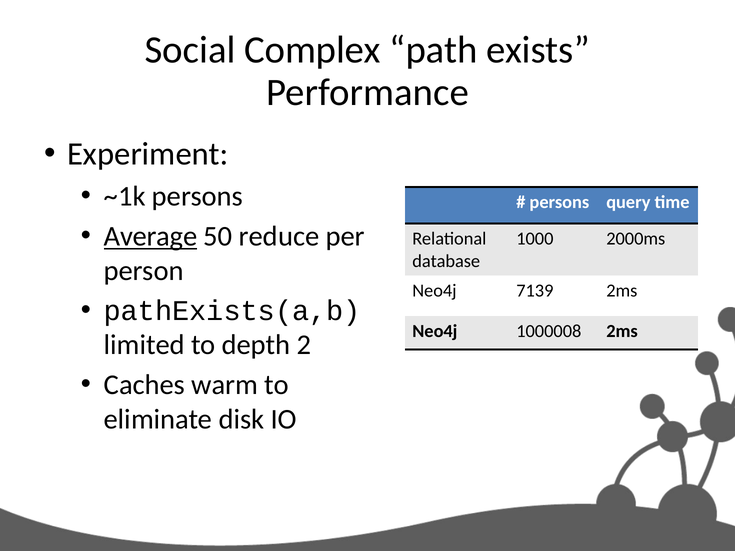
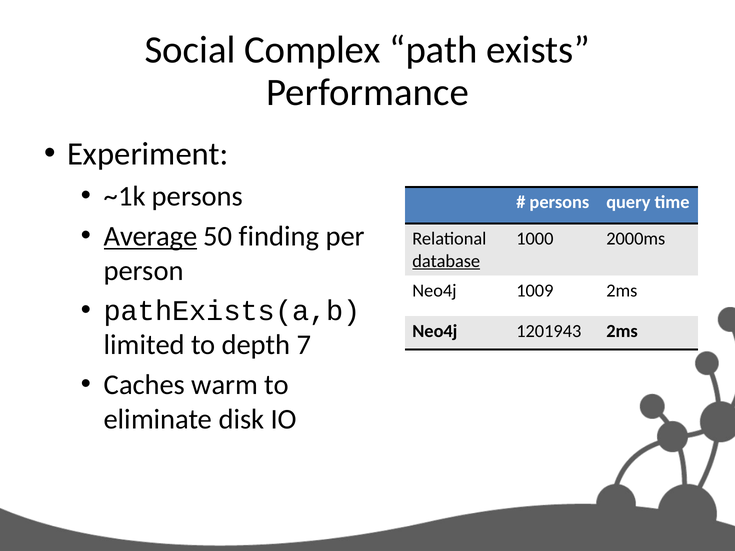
reduce: reduce -> finding
database underline: none -> present
7139: 7139 -> 1009
1000008: 1000008 -> 1201943
2: 2 -> 7
